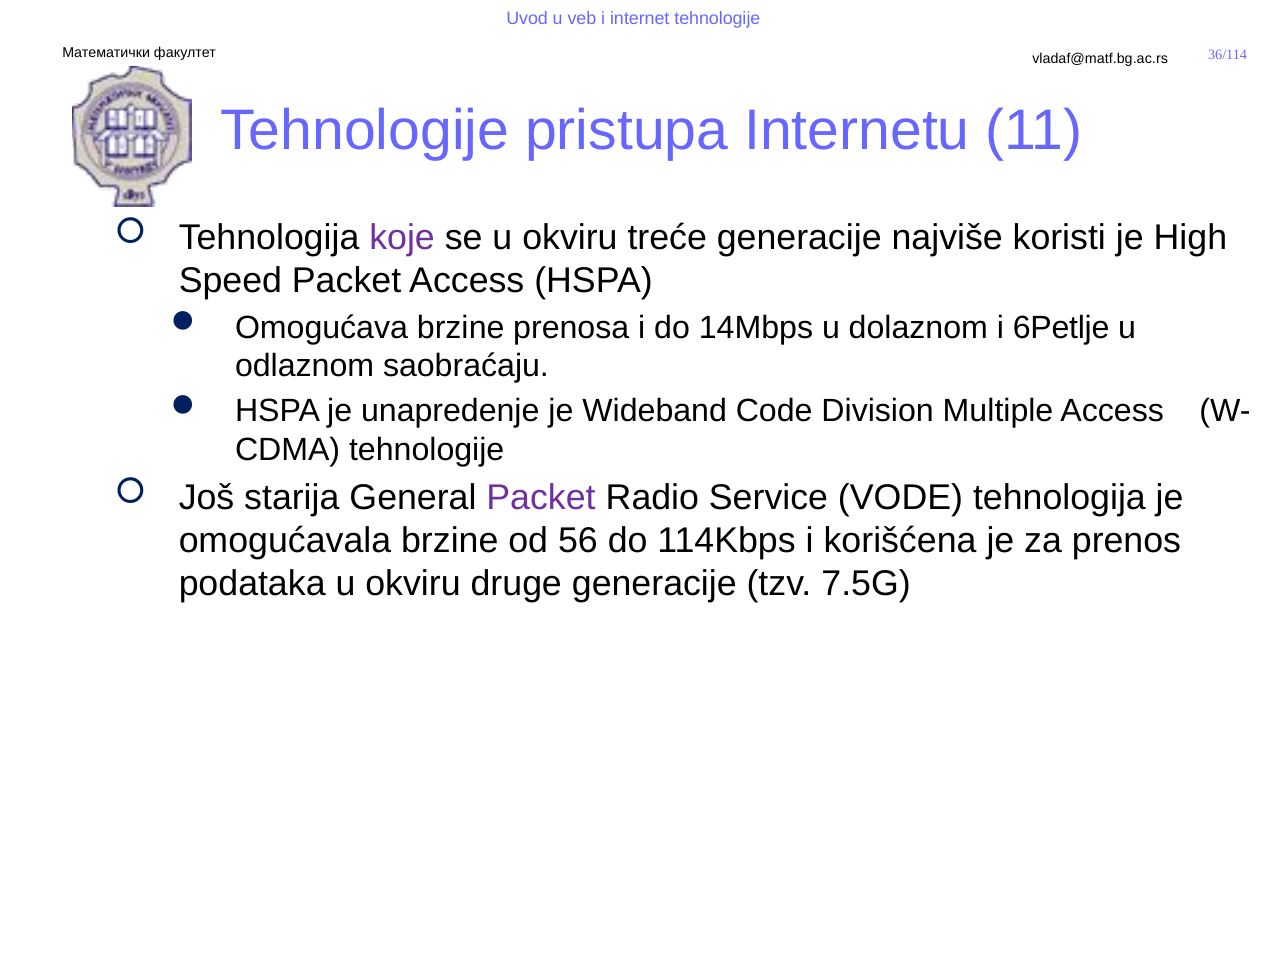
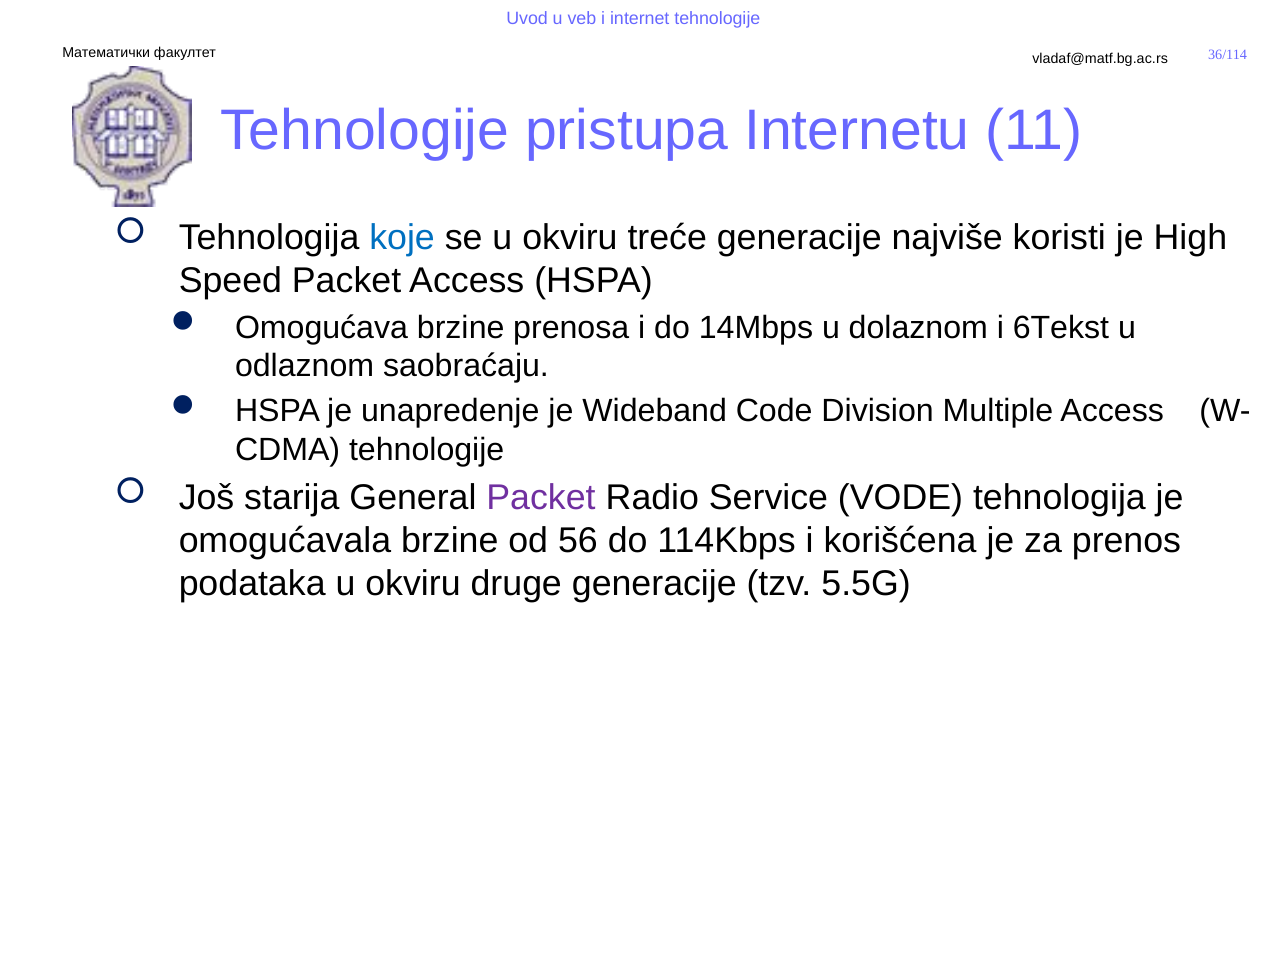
koje colour: purple -> blue
6Petlje: 6Petlje -> 6Tekst
7.5G: 7.5G -> 5.5G
